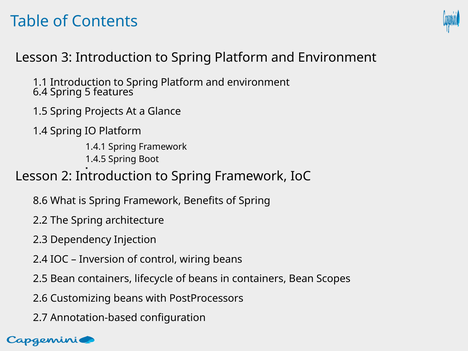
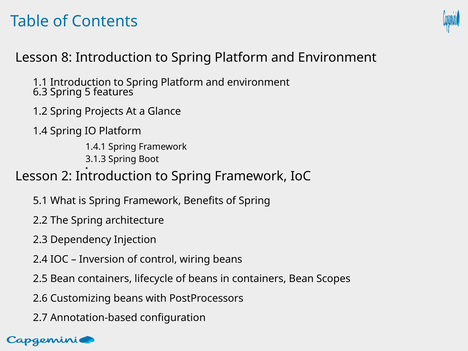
3: 3 -> 8
6.4: 6.4 -> 6.3
1.5: 1.5 -> 1.2
1.4.5: 1.4.5 -> 3.1.3
8.6: 8.6 -> 5.1
